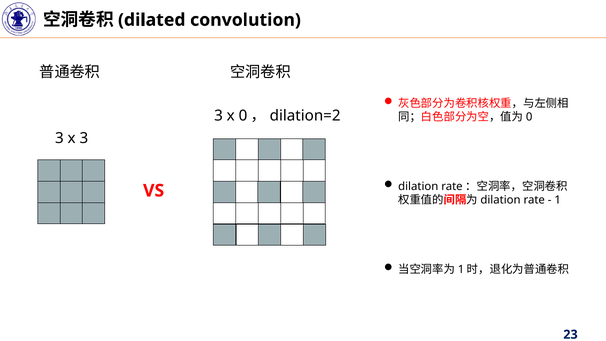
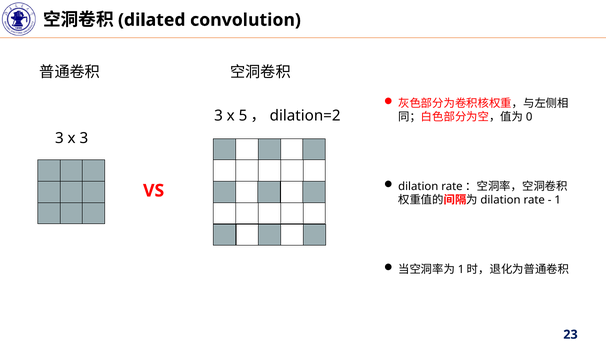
0: 0 -> 5
